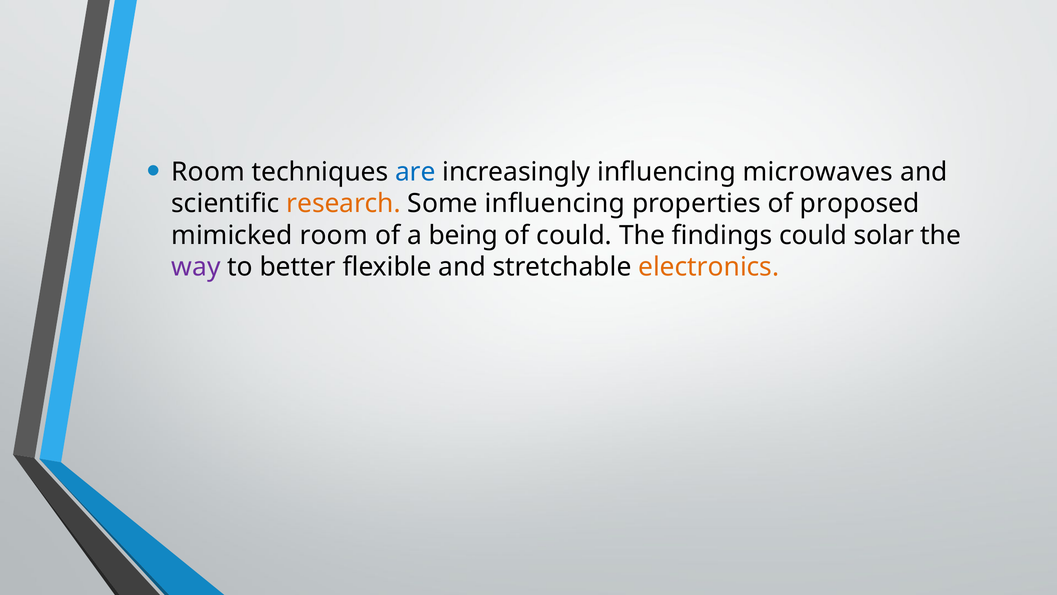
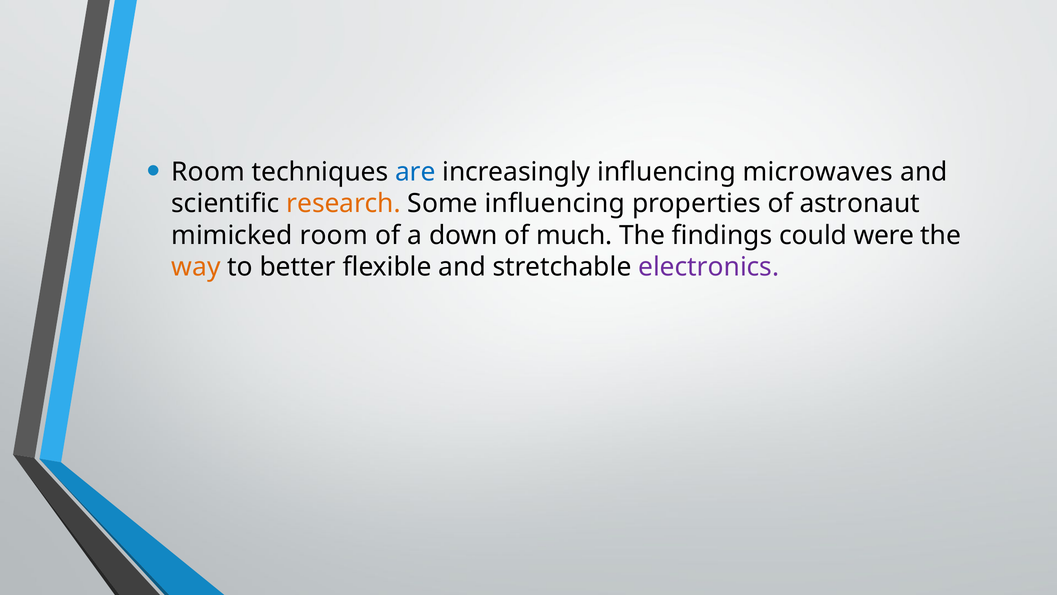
proposed: proposed -> astronaut
being: being -> down
of could: could -> much
solar: solar -> were
way colour: purple -> orange
electronics colour: orange -> purple
